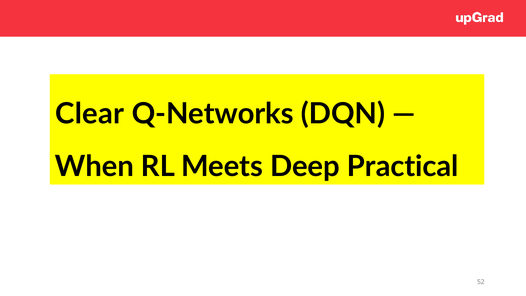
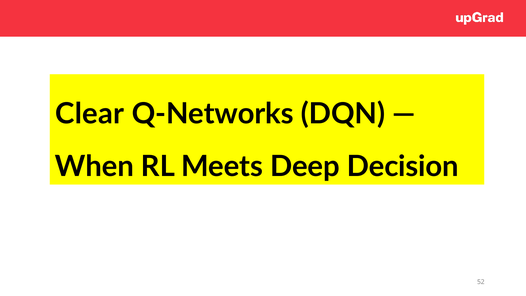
Practical: Practical -> Decision
